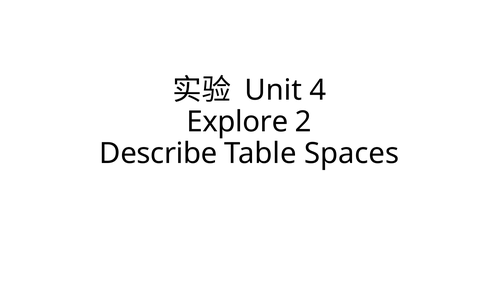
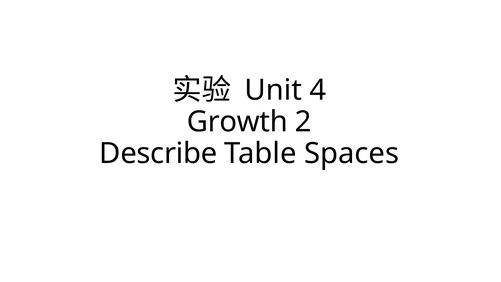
Explore: Explore -> Growth
